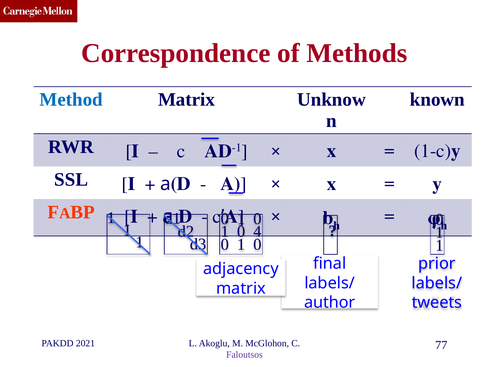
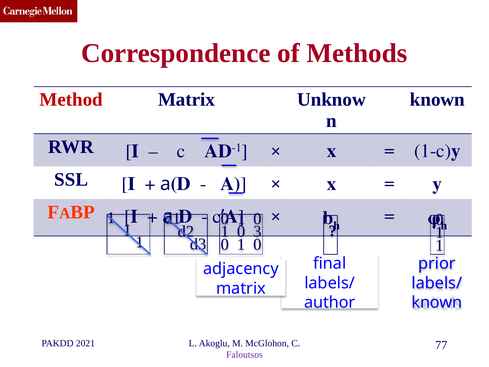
Method colour: blue -> red
4: 4 -> 3
tweets at (437, 302): tweets -> known
